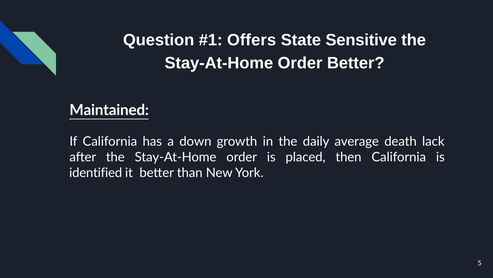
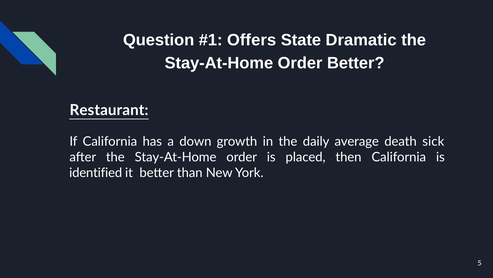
Sensitive: Sensitive -> Dramatic
Maintained: Maintained -> Restaurant
lack: lack -> sick
